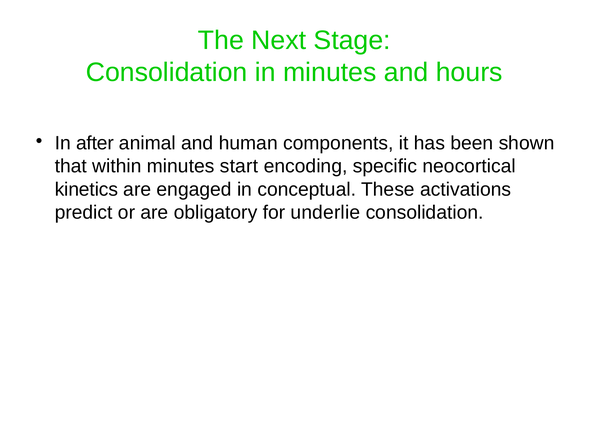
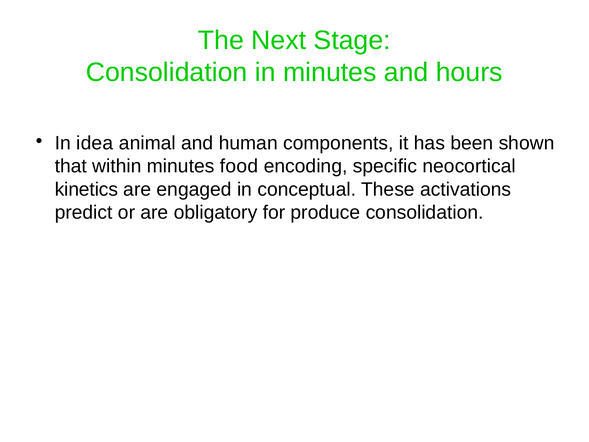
after: after -> idea
start: start -> food
underlie: underlie -> produce
